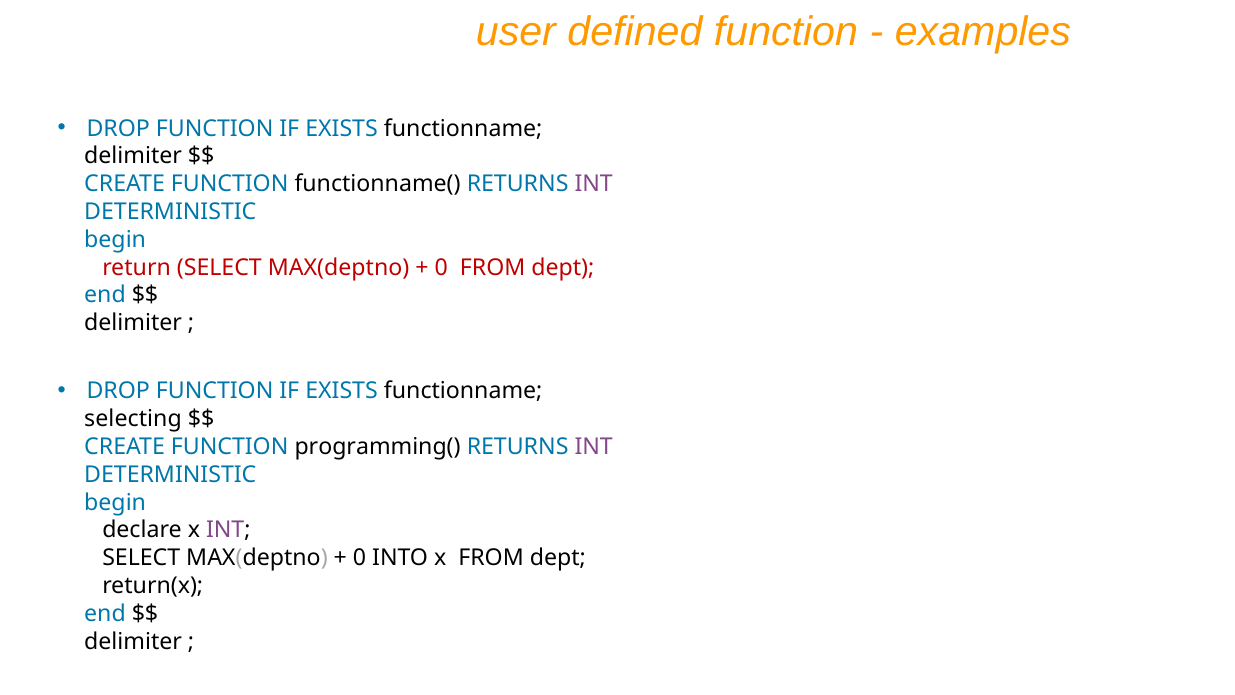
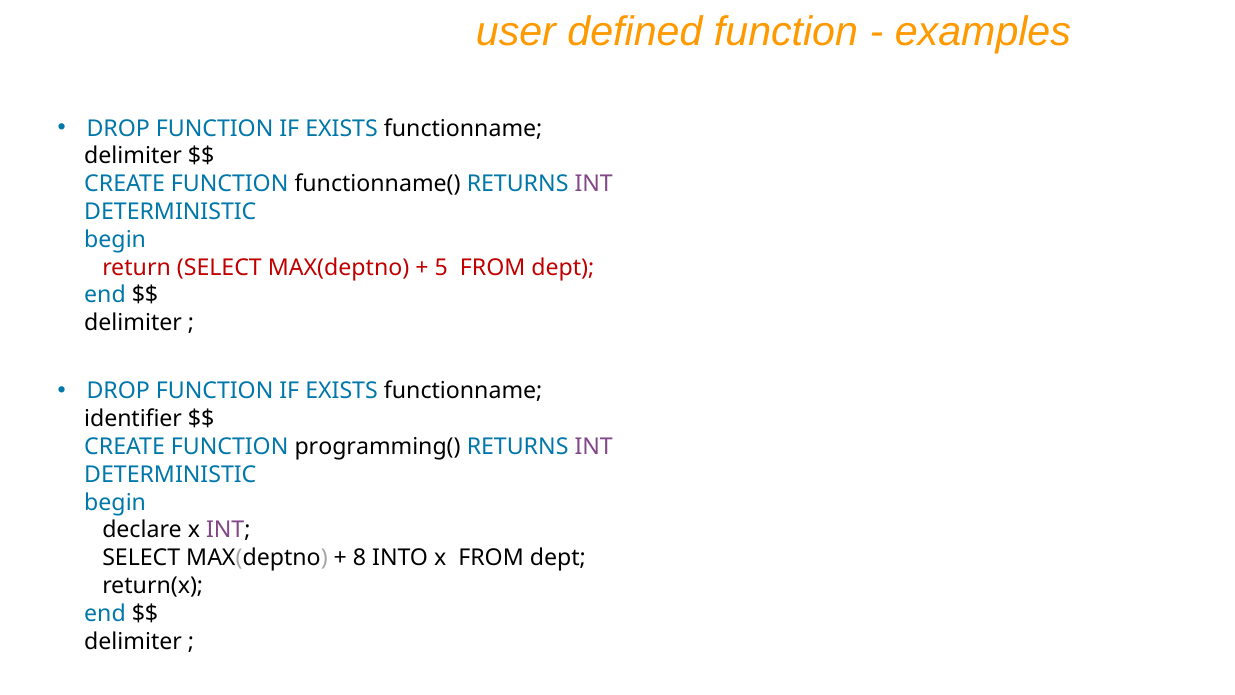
0 at (441, 267): 0 -> 5
selecting: selecting -> identifier
0 at (360, 558): 0 -> 8
